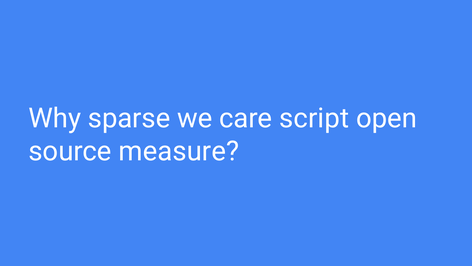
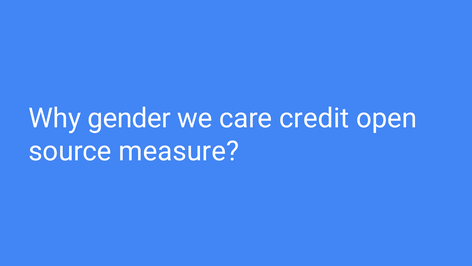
sparse: sparse -> gender
script: script -> credit
